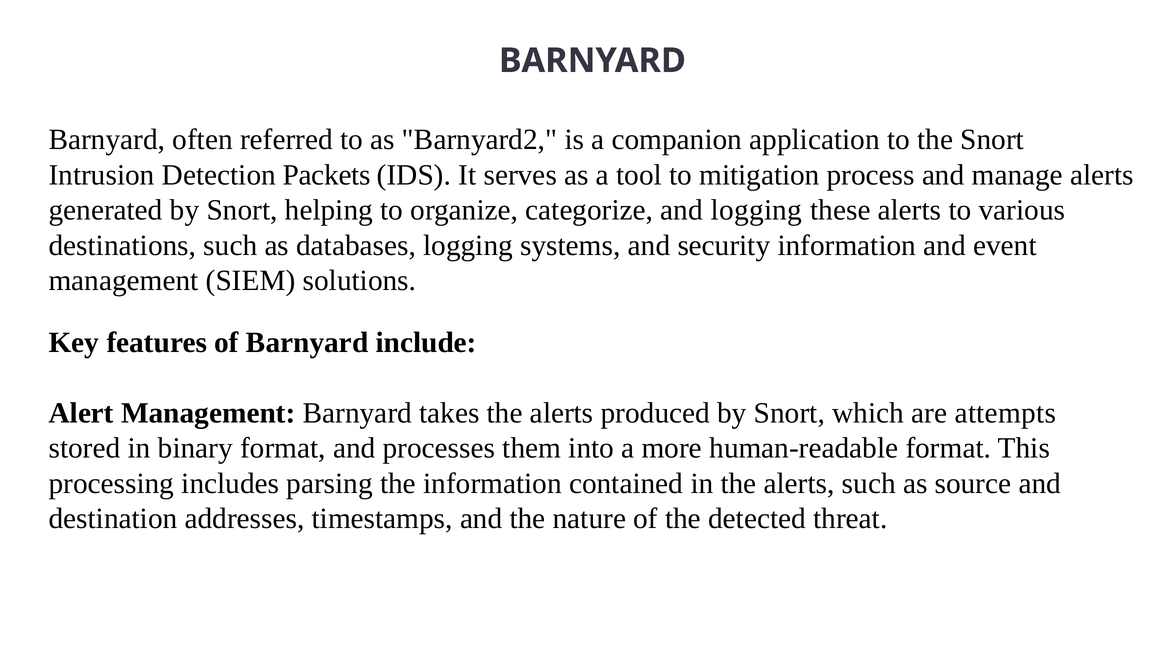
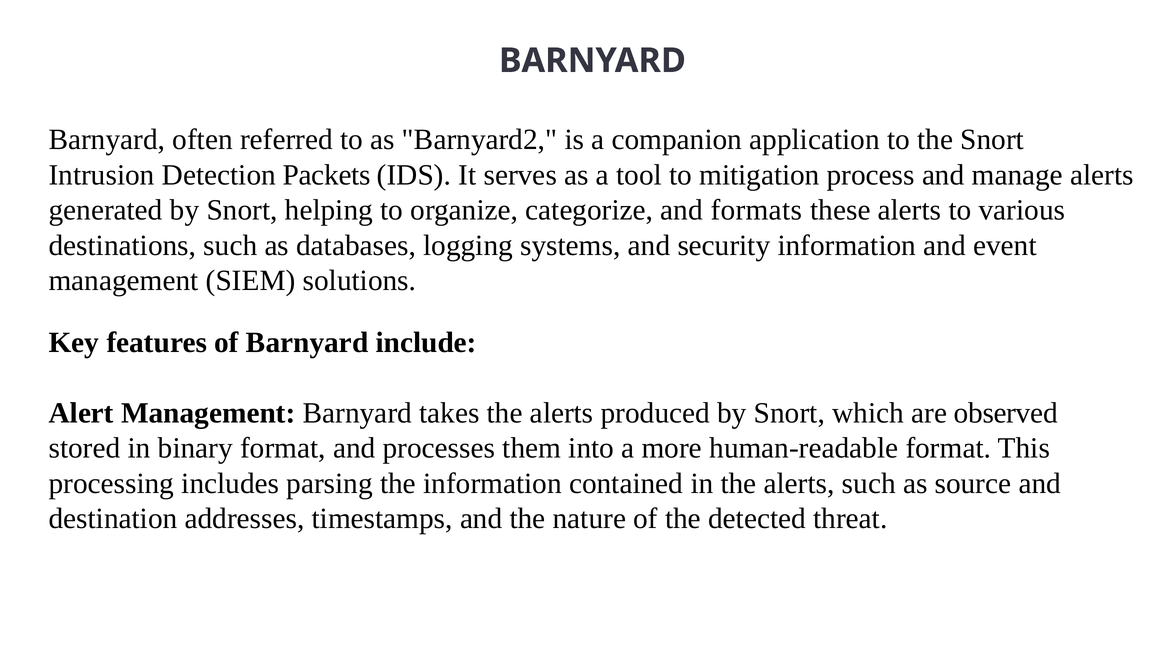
and logging: logging -> formats
attempts: attempts -> observed
